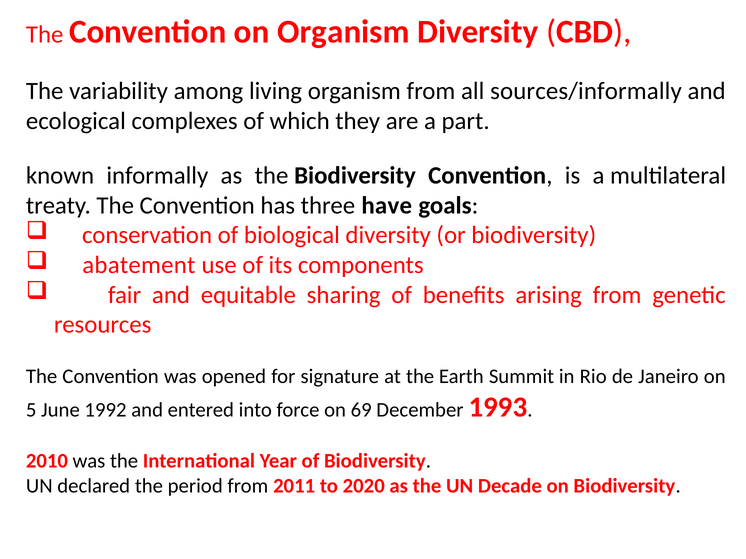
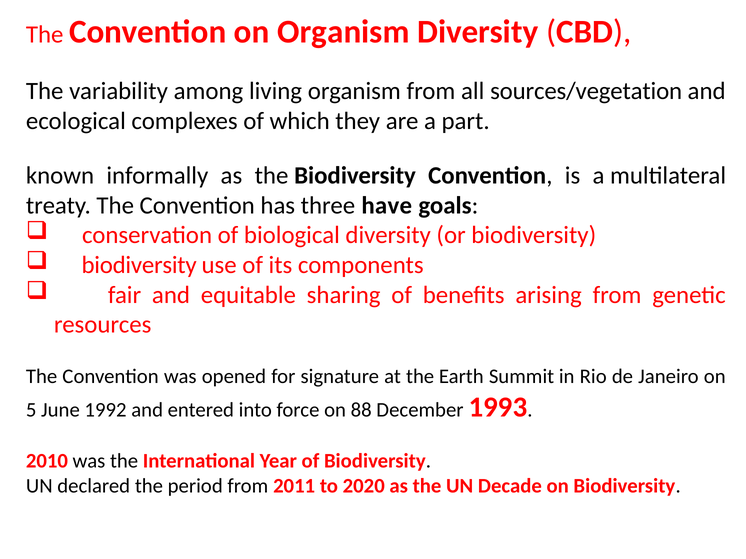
sources/informally: sources/informally -> sources/vegetation
abatement at (139, 265): abatement -> biodiversity
69: 69 -> 88
